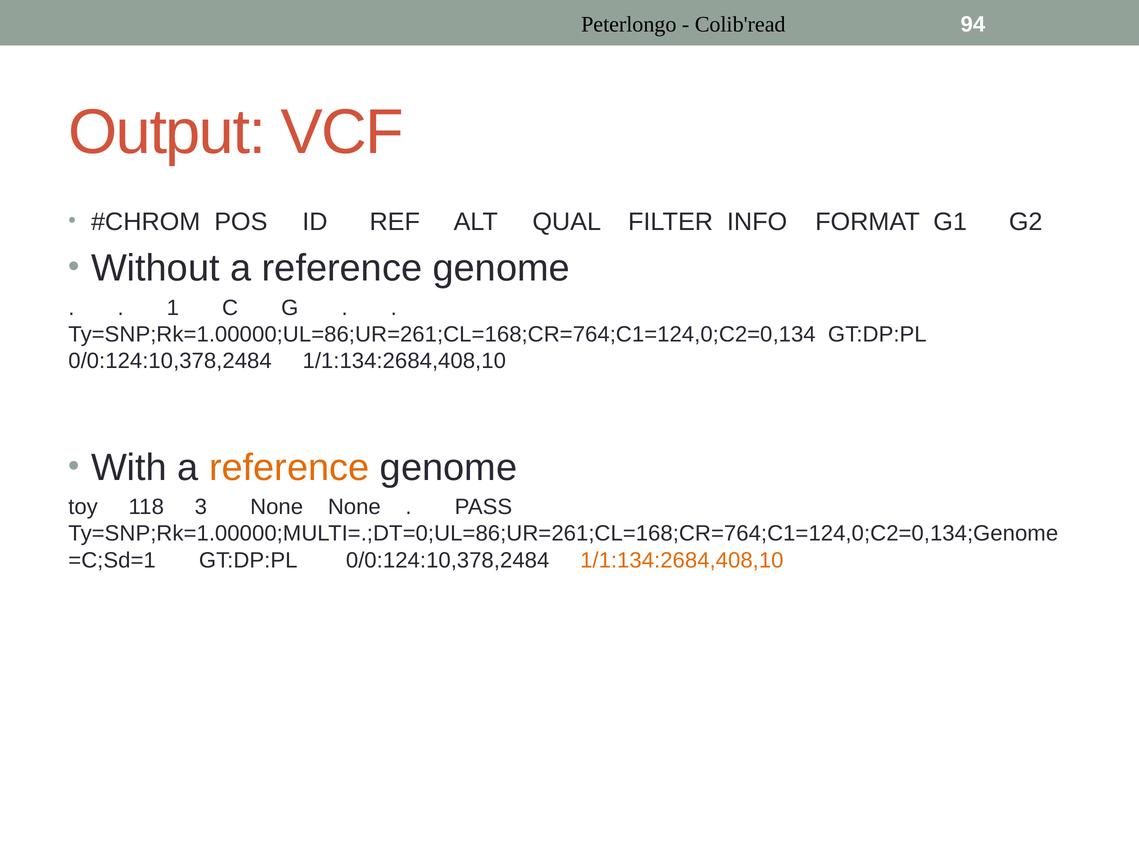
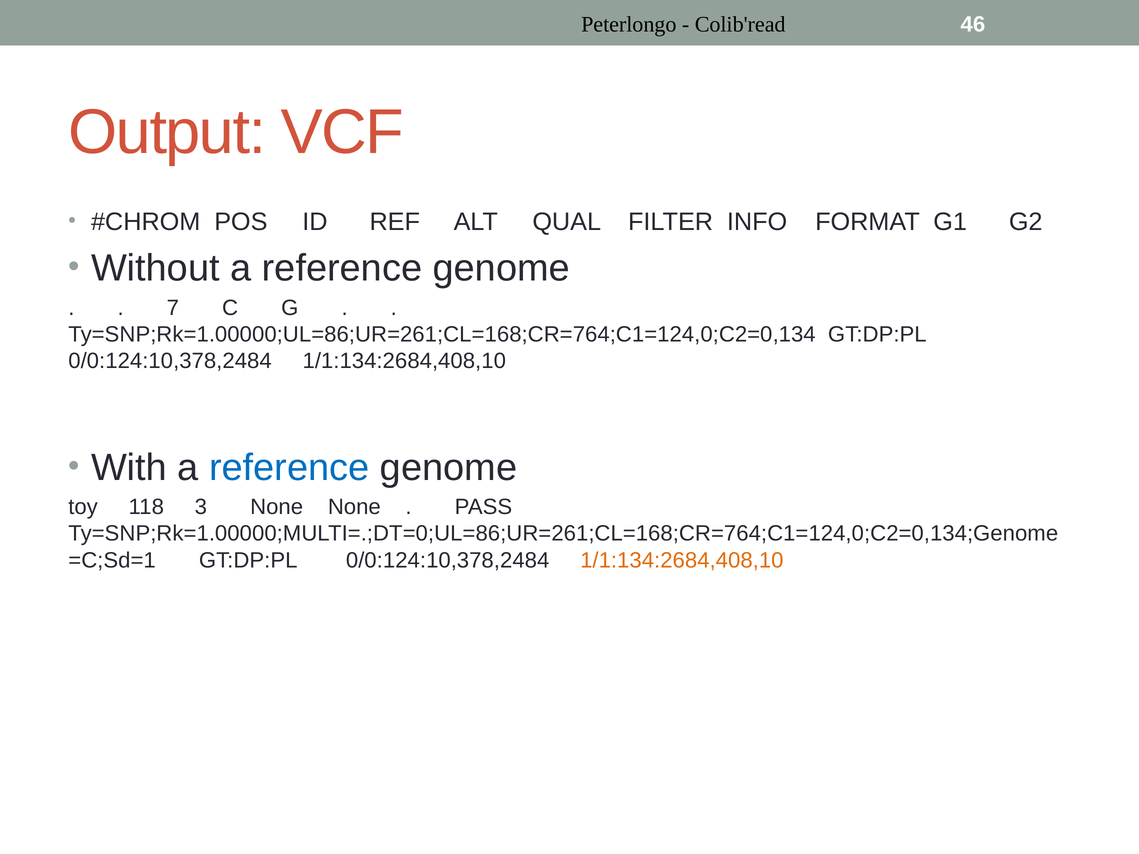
94: 94 -> 46
1: 1 -> 7
reference at (289, 468) colour: orange -> blue
